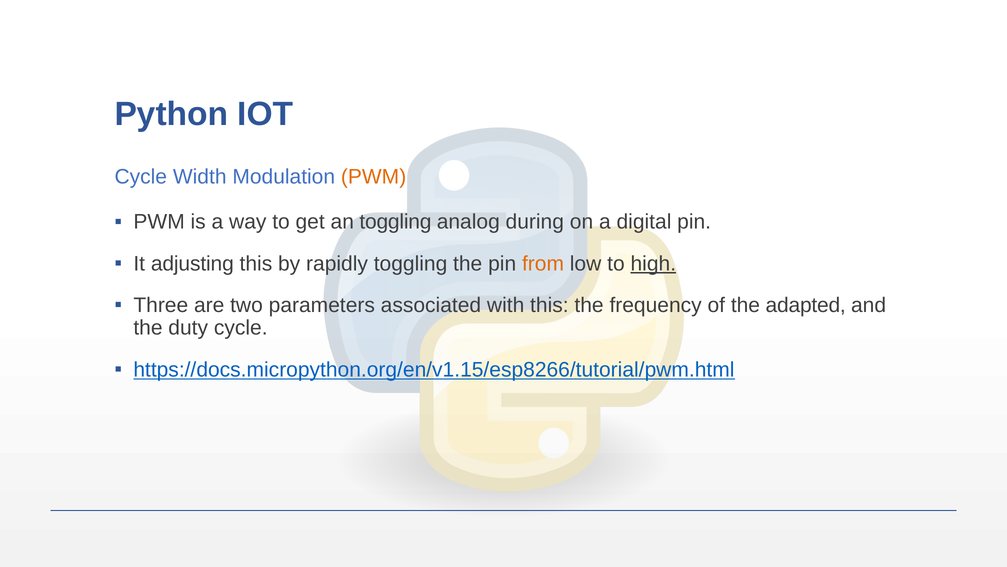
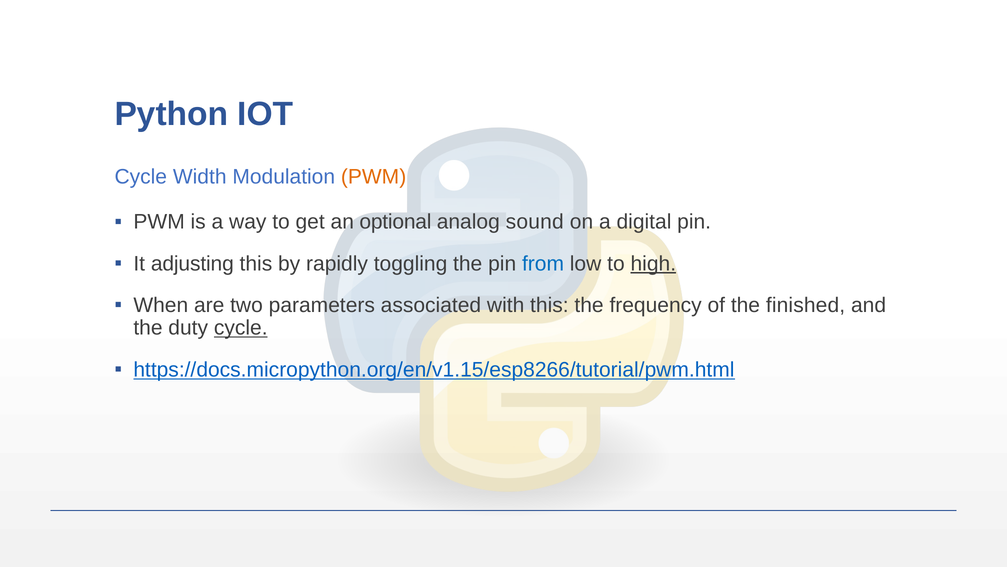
an toggling: toggling -> optional
during: during -> sound
from colour: orange -> blue
Three: Three -> When
adapted: adapted -> finished
cycle at (241, 328) underline: none -> present
